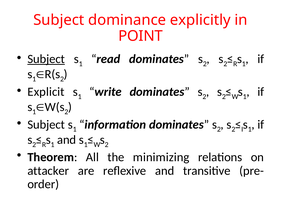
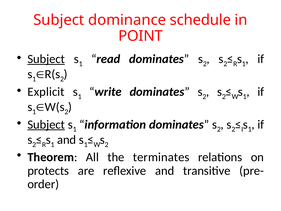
explicitly: explicitly -> schedule
Subject at (46, 124) underline: none -> present
minimizing: minimizing -> terminates
attacker: attacker -> protects
